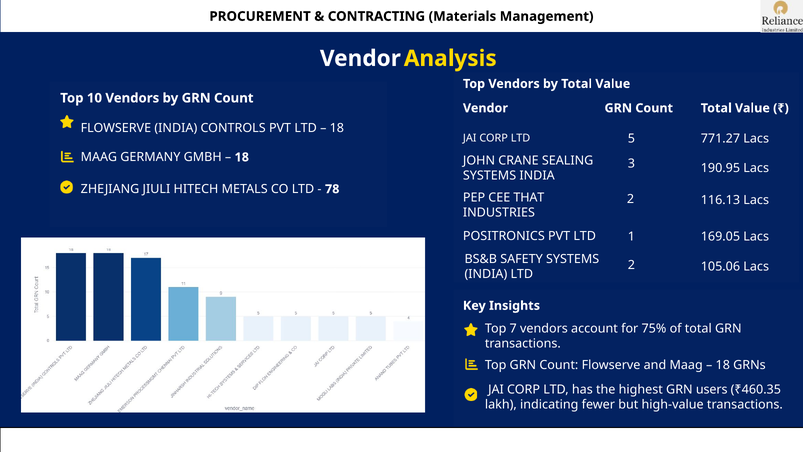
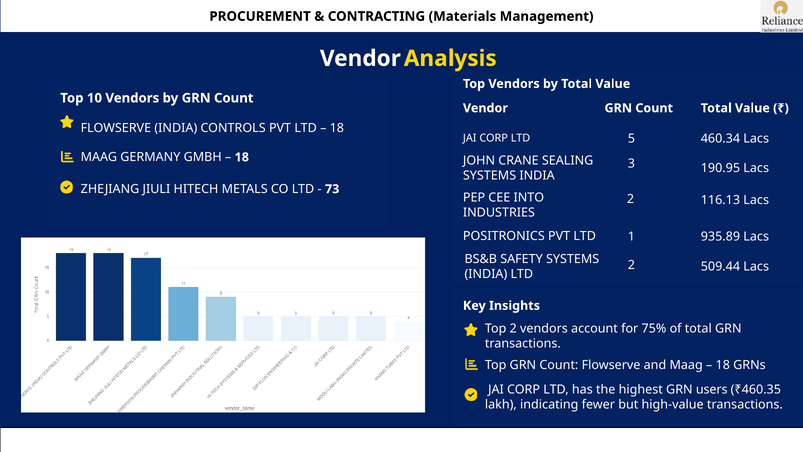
771.27: 771.27 -> 460.34
78: 78 -> 73
THAT: THAT -> INTO
169.05: 169.05 -> 935.89
105.06: 105.06 -> 509.44
Top 7: 7 -> 2
